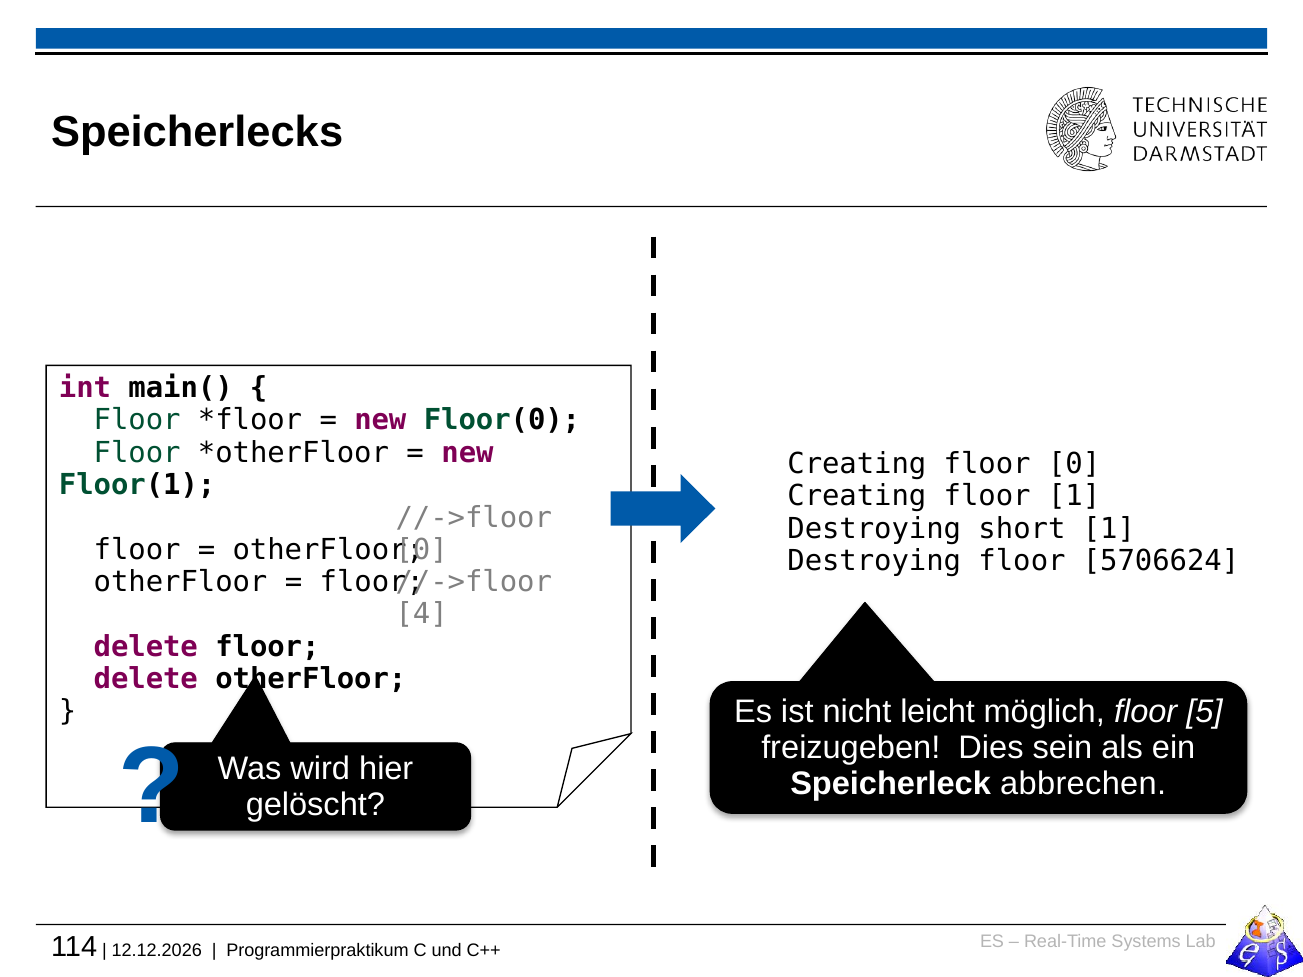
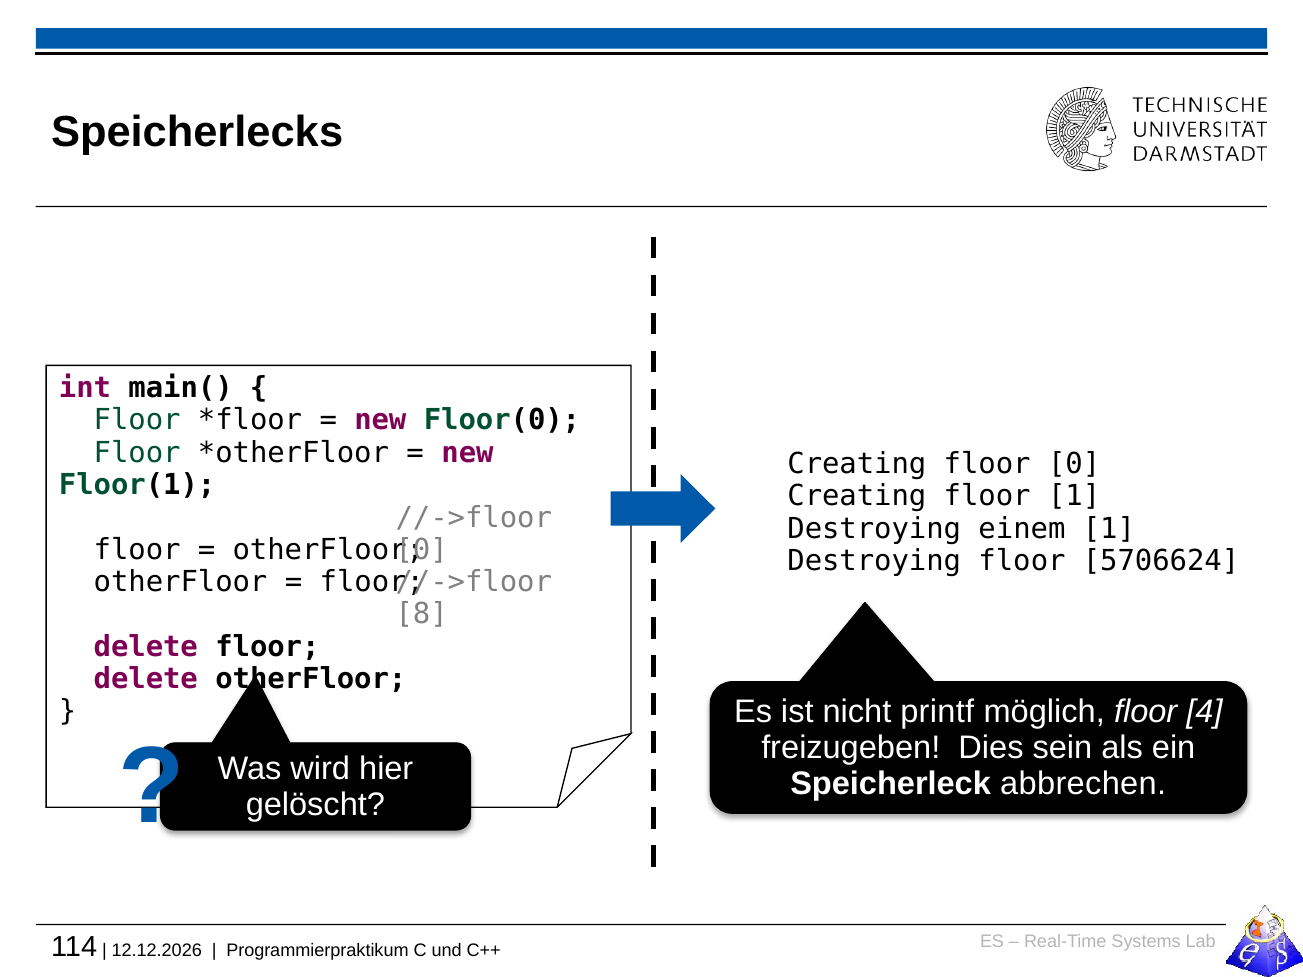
short: short -> einem
4: 4 -> 8
leicht: leicht -> printf
5: 5 -> 4
